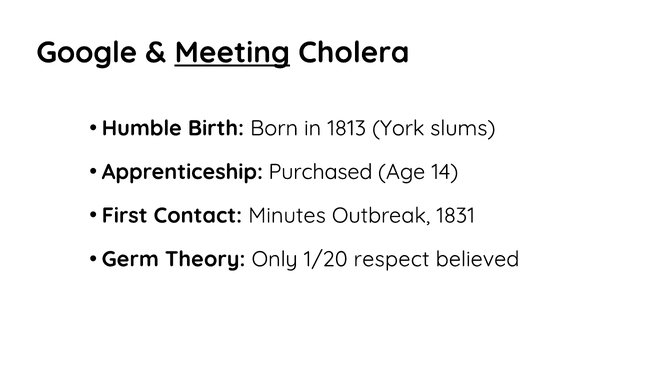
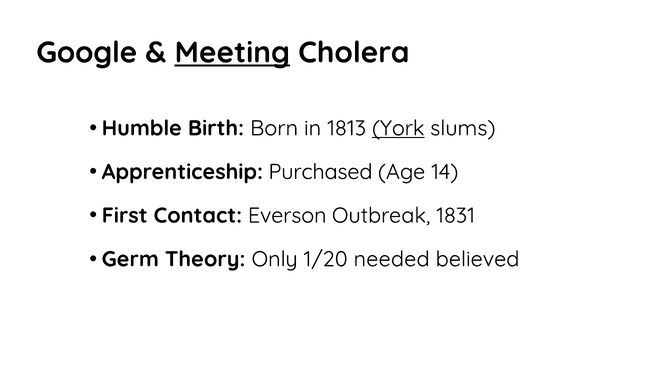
York underline: none -> present
Minutes: Minutes -> Everson
respect: respect -> needed
